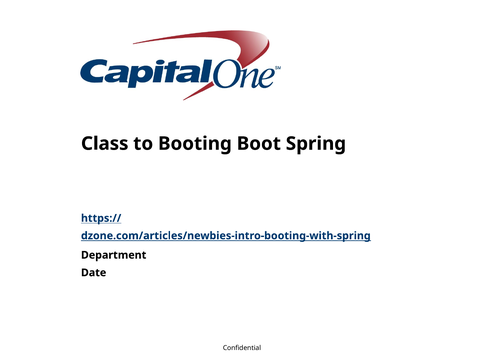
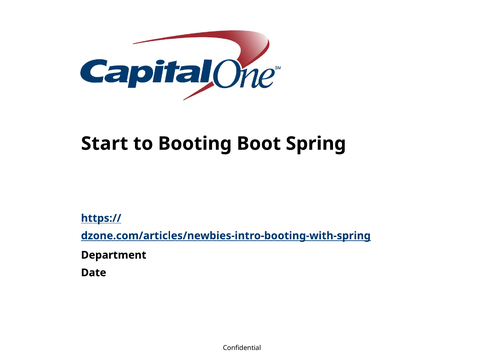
Class: Class -> Start
